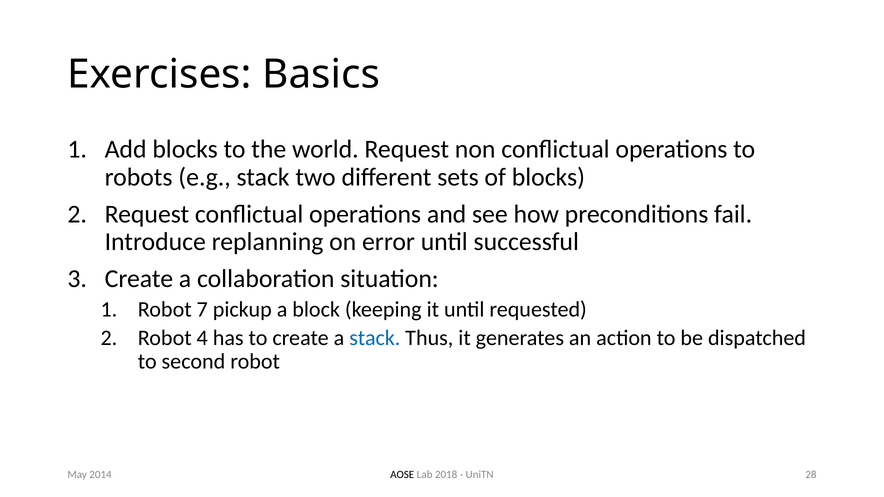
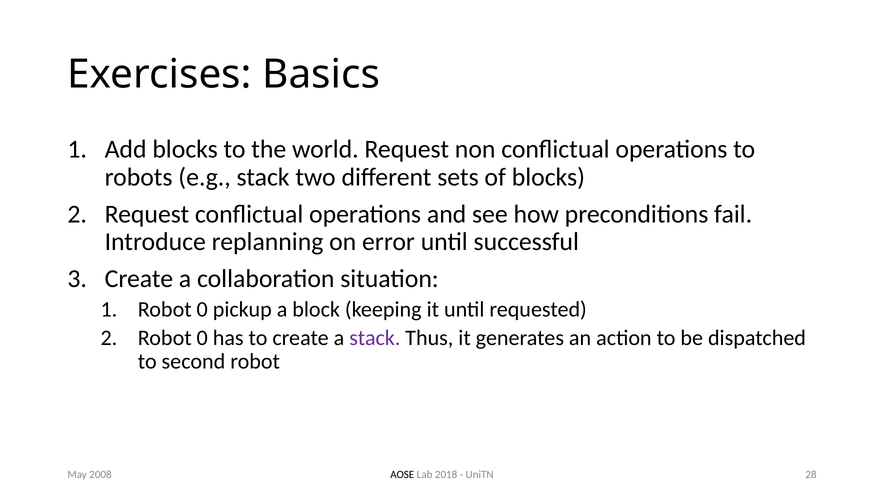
1 Robot 7: 7 -> 0
2 Robot 4: 4 -> 0
stack at (375, 338) colour: blue -> purple
2014: 2014 -> 2008
